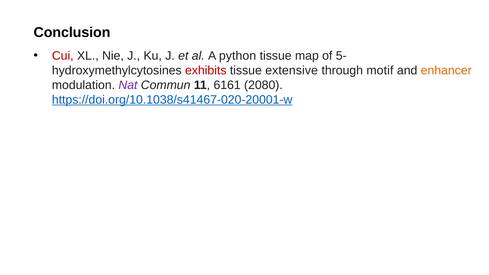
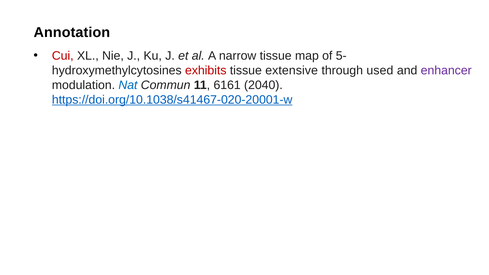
Conclusion: Conclusion -> Annotation
python: python -> narrow
motif: motif -> used
enhancer colour: orange -> purple
Nat colour: purple -> blue
2080: 2080 -> 2040
